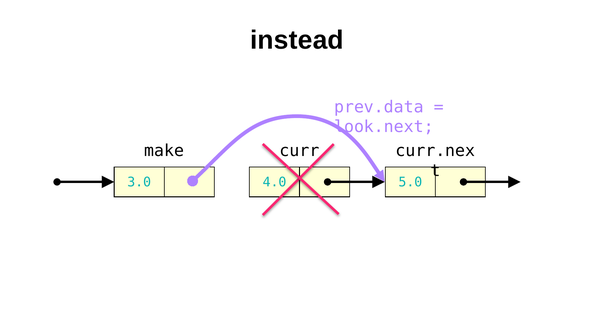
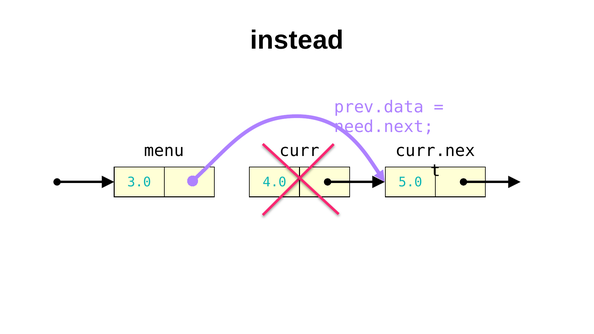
look.next: look.next -> need.next
make: make -> menu
